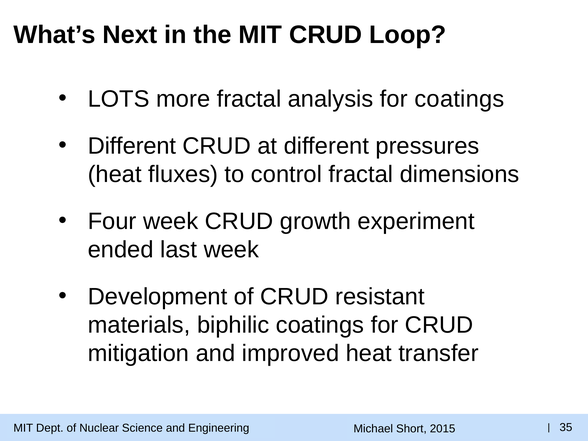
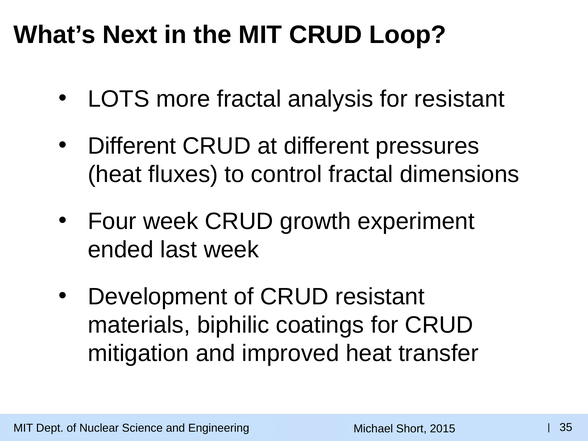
for coatings: coatings -> resistant
